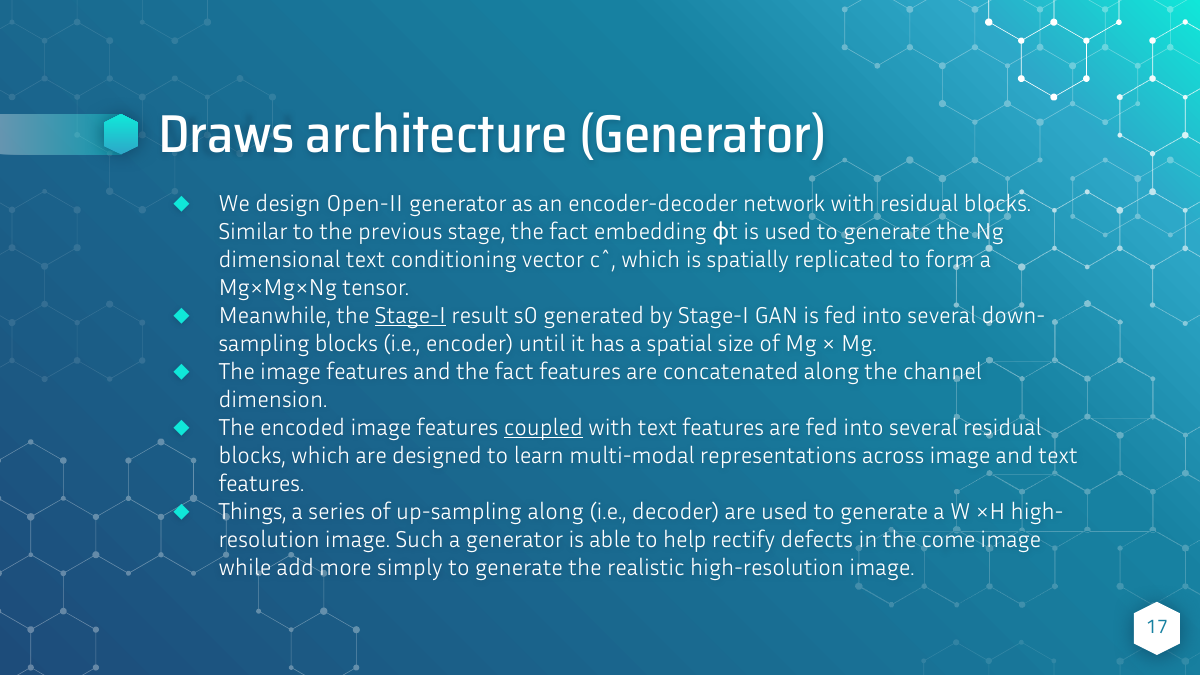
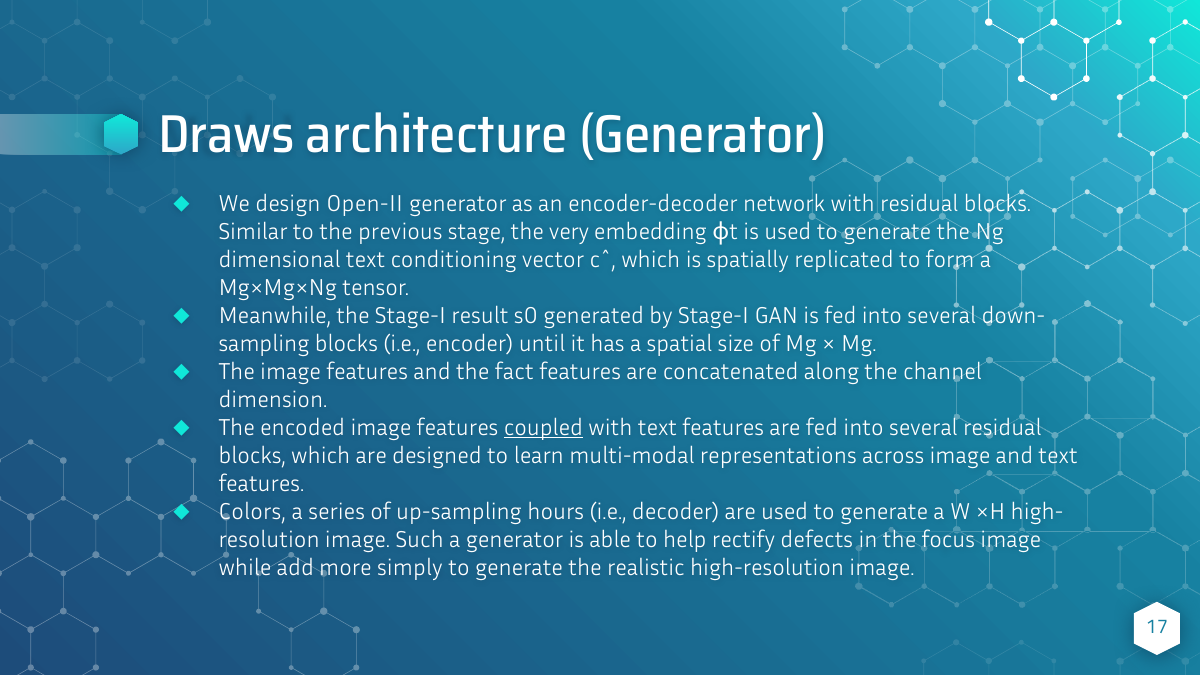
stage the fact: fact -> very
Stage-I at (410, 315) underline: present -> none
Things: Things -> Colors
up-sampling along: along -> hours
come: come -> focus
